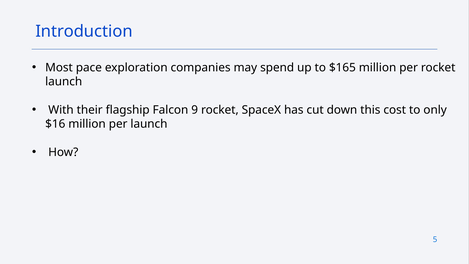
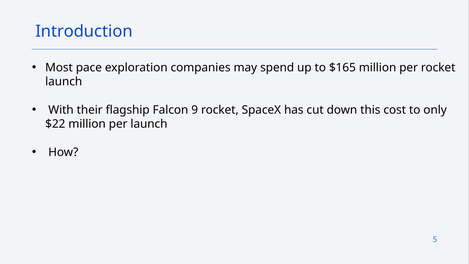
$16: $16 -> $22
